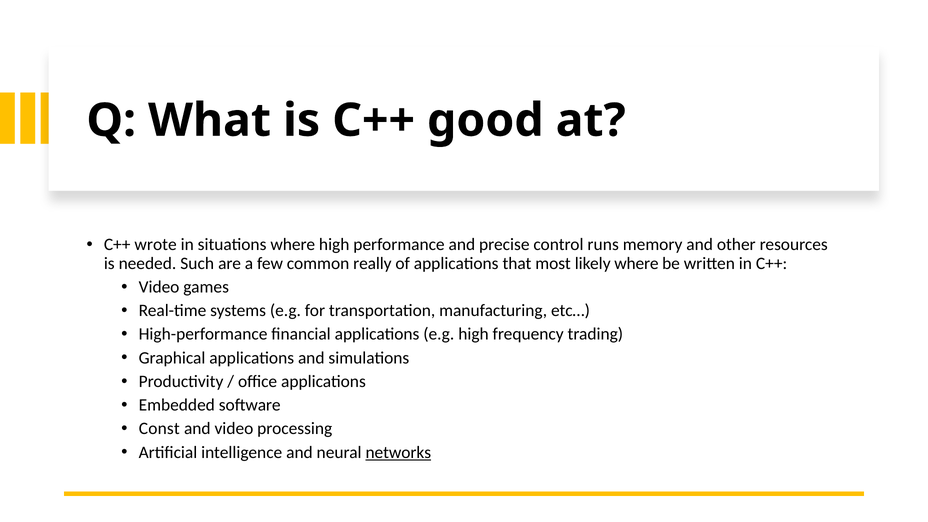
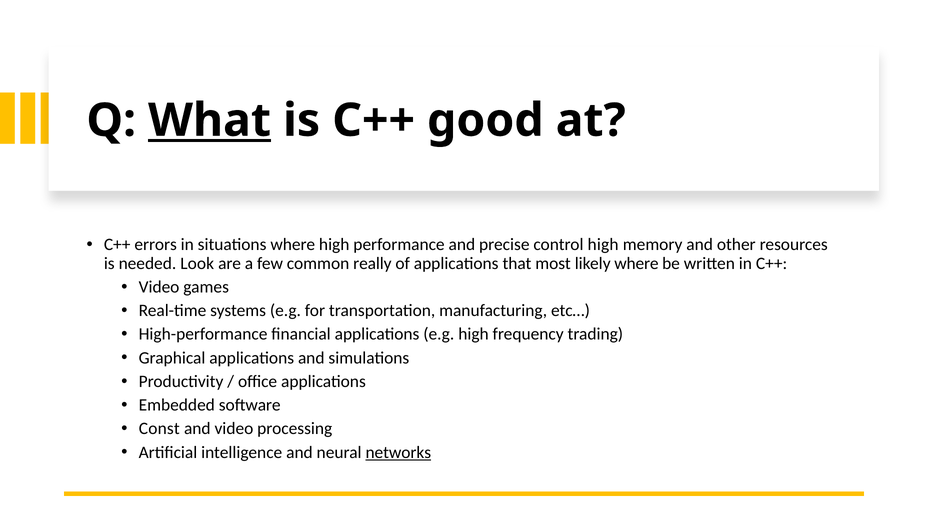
What underline: none -> present
wrote: wrote -> errors
control runs: runs -> high
Such: Such -> Look
